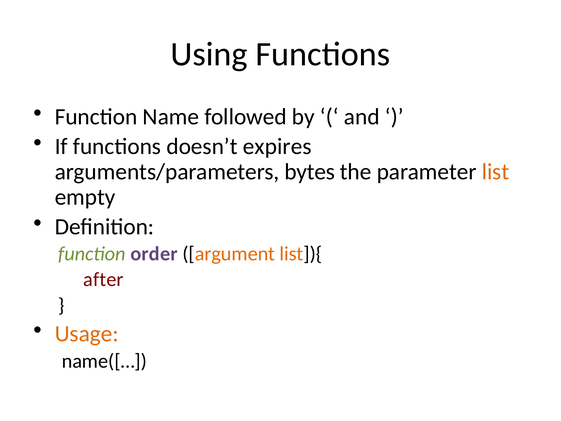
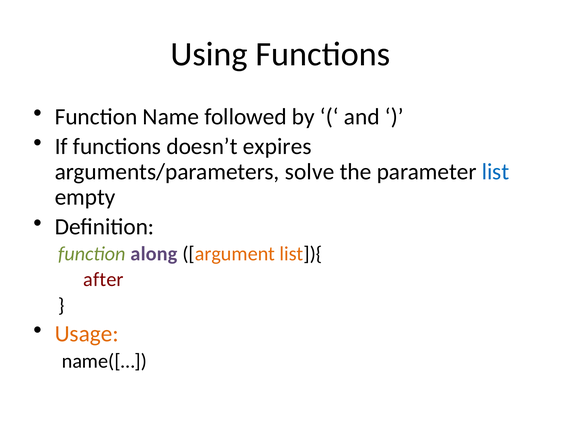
bytes: bytes -> solve
list colour: orange -> blue
order: order -> along
